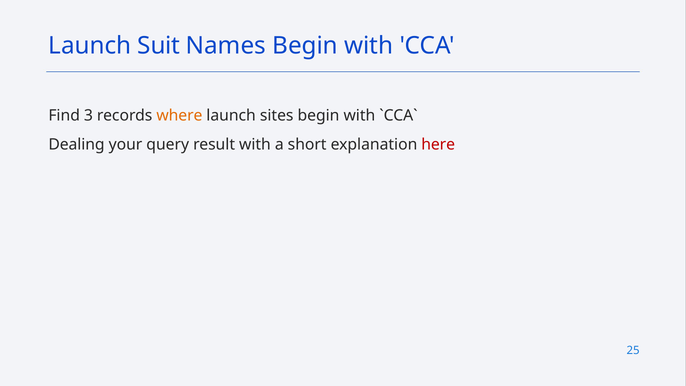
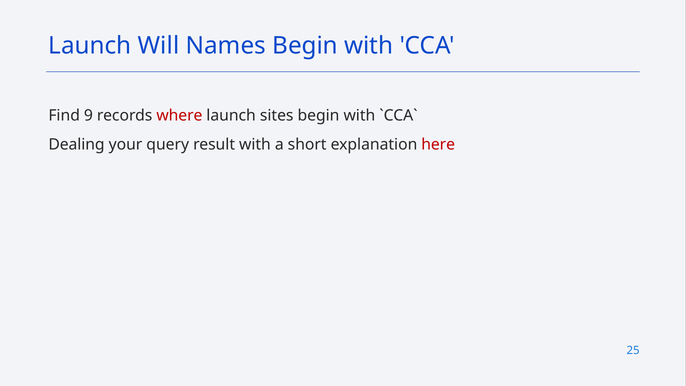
Suit: Suit -> Will
3: 3 -> 9
where colour: orange -> red
